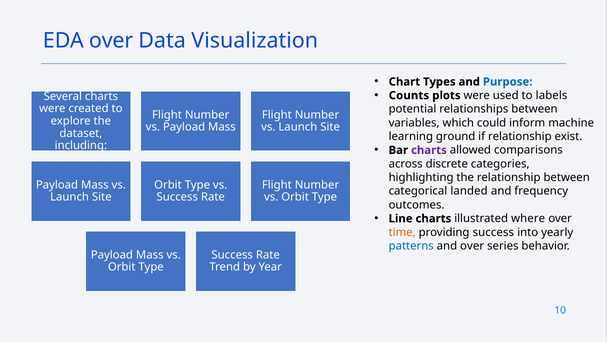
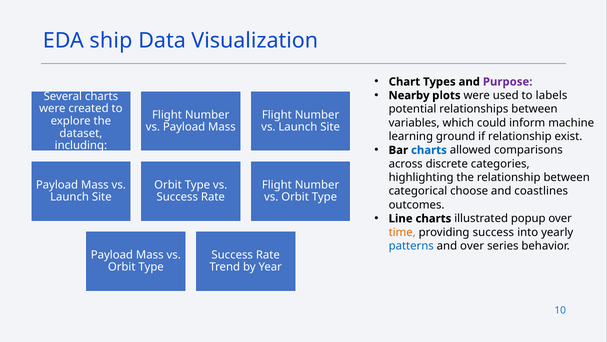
EDA over: over -> ship
Purpose colour: blue -> purple
Counts: Counts -> Nearby
charts at (429, 150) colour: purple -> blue
landed: landed -> choose
frequency: frequency -> coastlines
where: where -> popup
